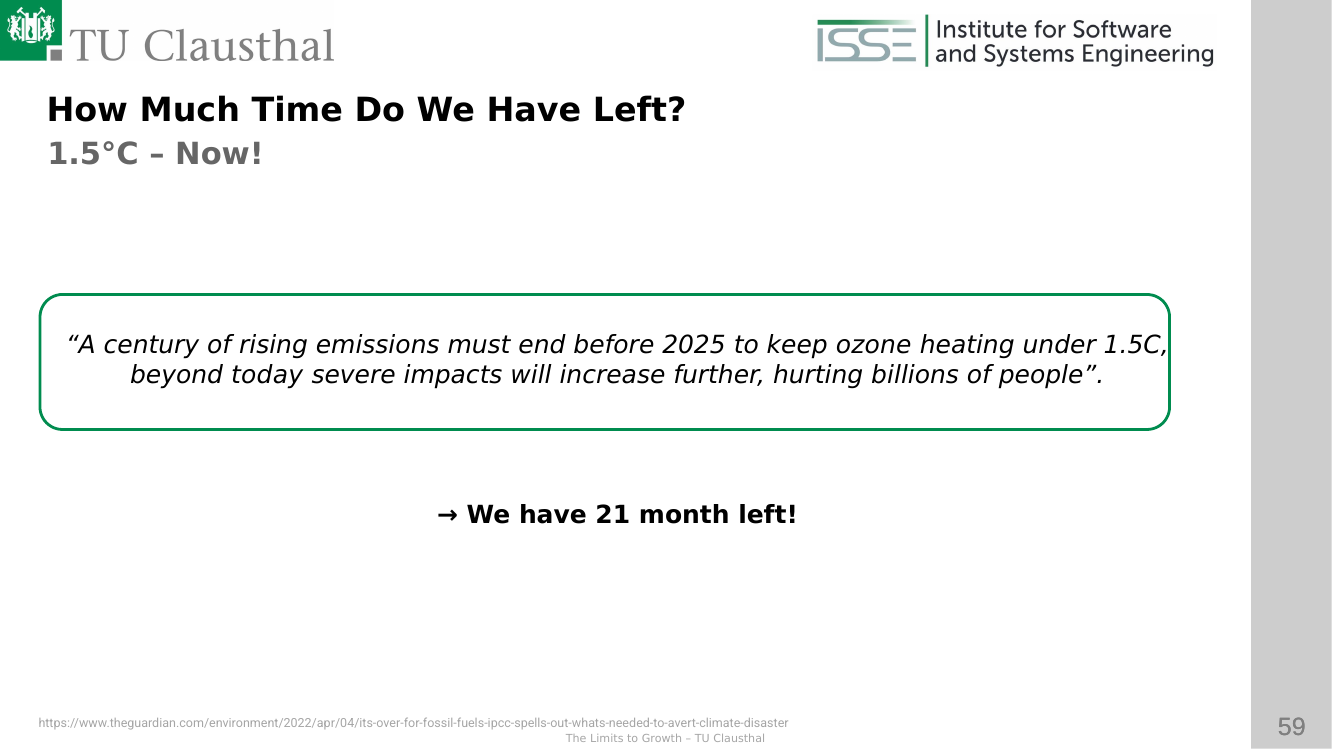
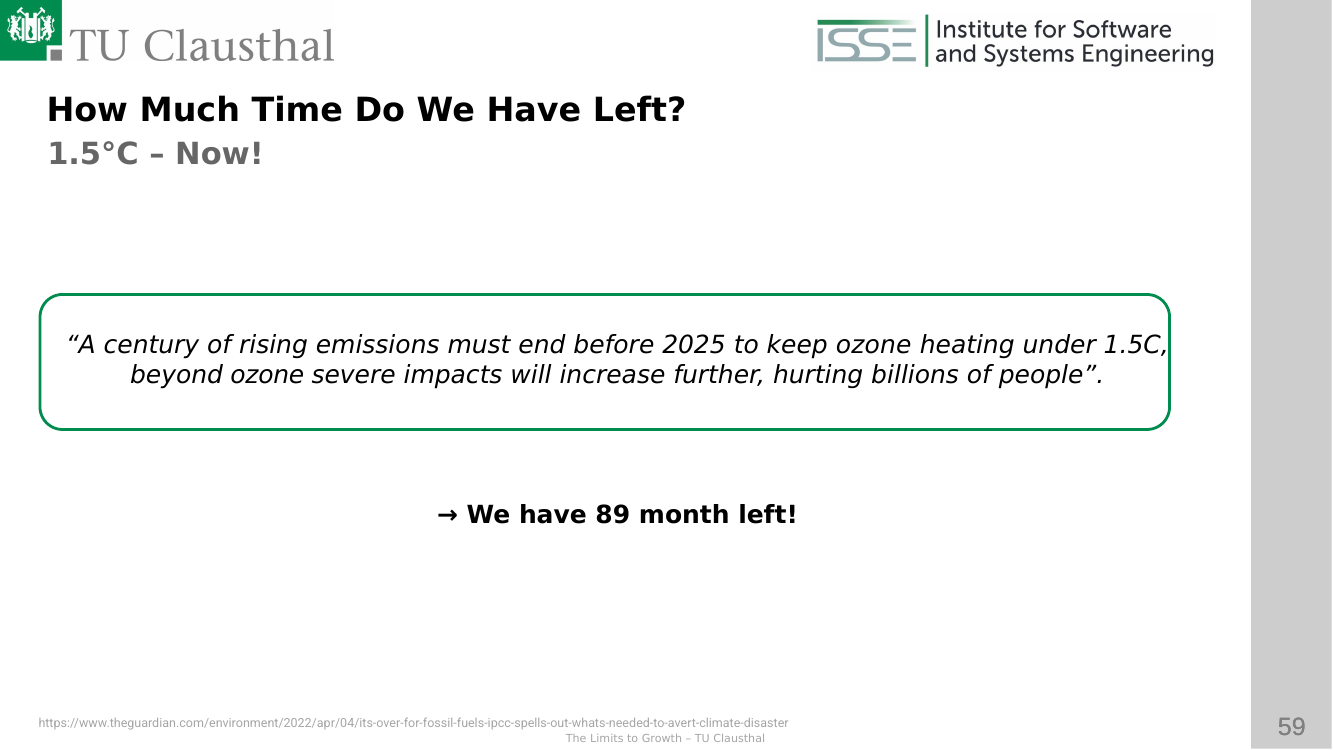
beyond today: today -> ozone
21: 21 -> 89
